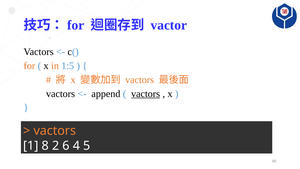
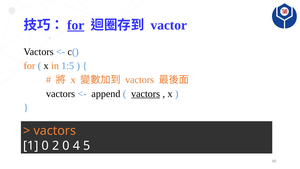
for at (76, 25) underline: none -> present
1 8: 8 -> 0
2 6: 6 -> 0
